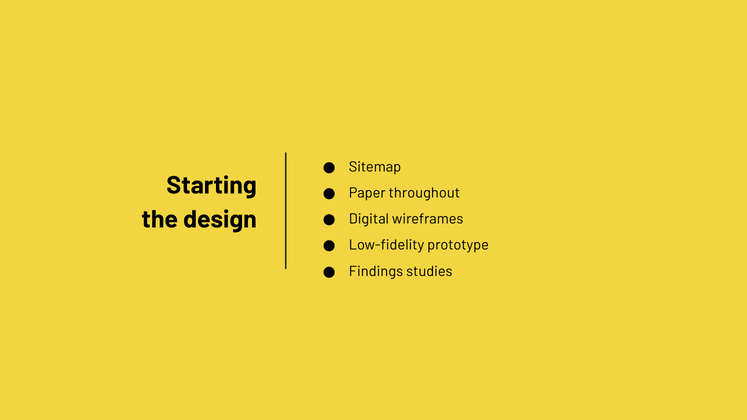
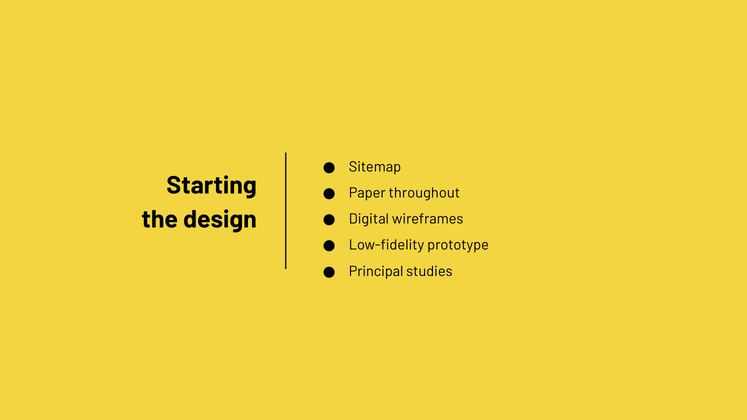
Findings: Findings -> Principal
